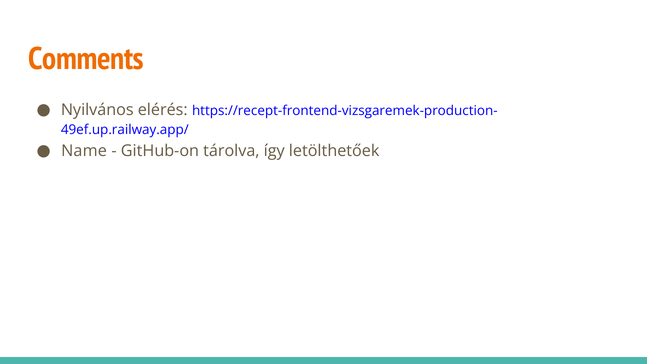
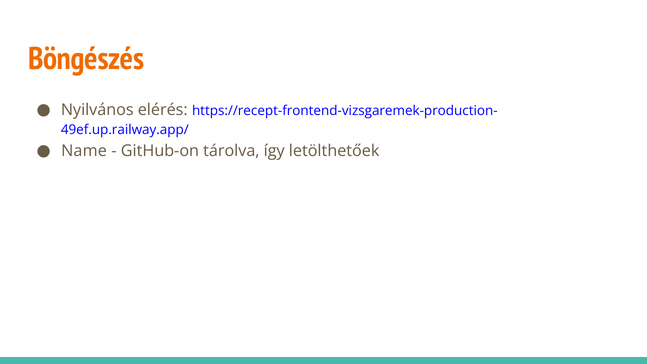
Comments: Comments -> Böngészés
